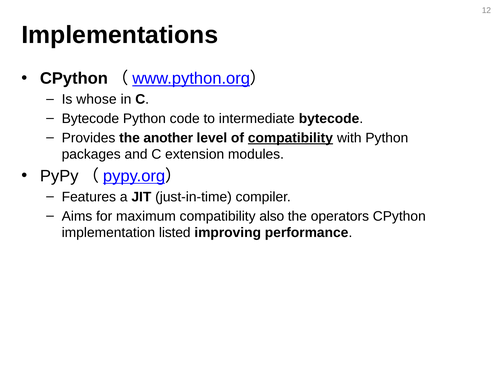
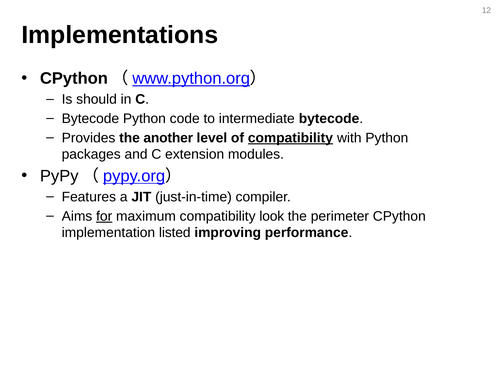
whose: whose -> should
for underline: none -> present
also: also -> look
operators: operators -> perimeter
